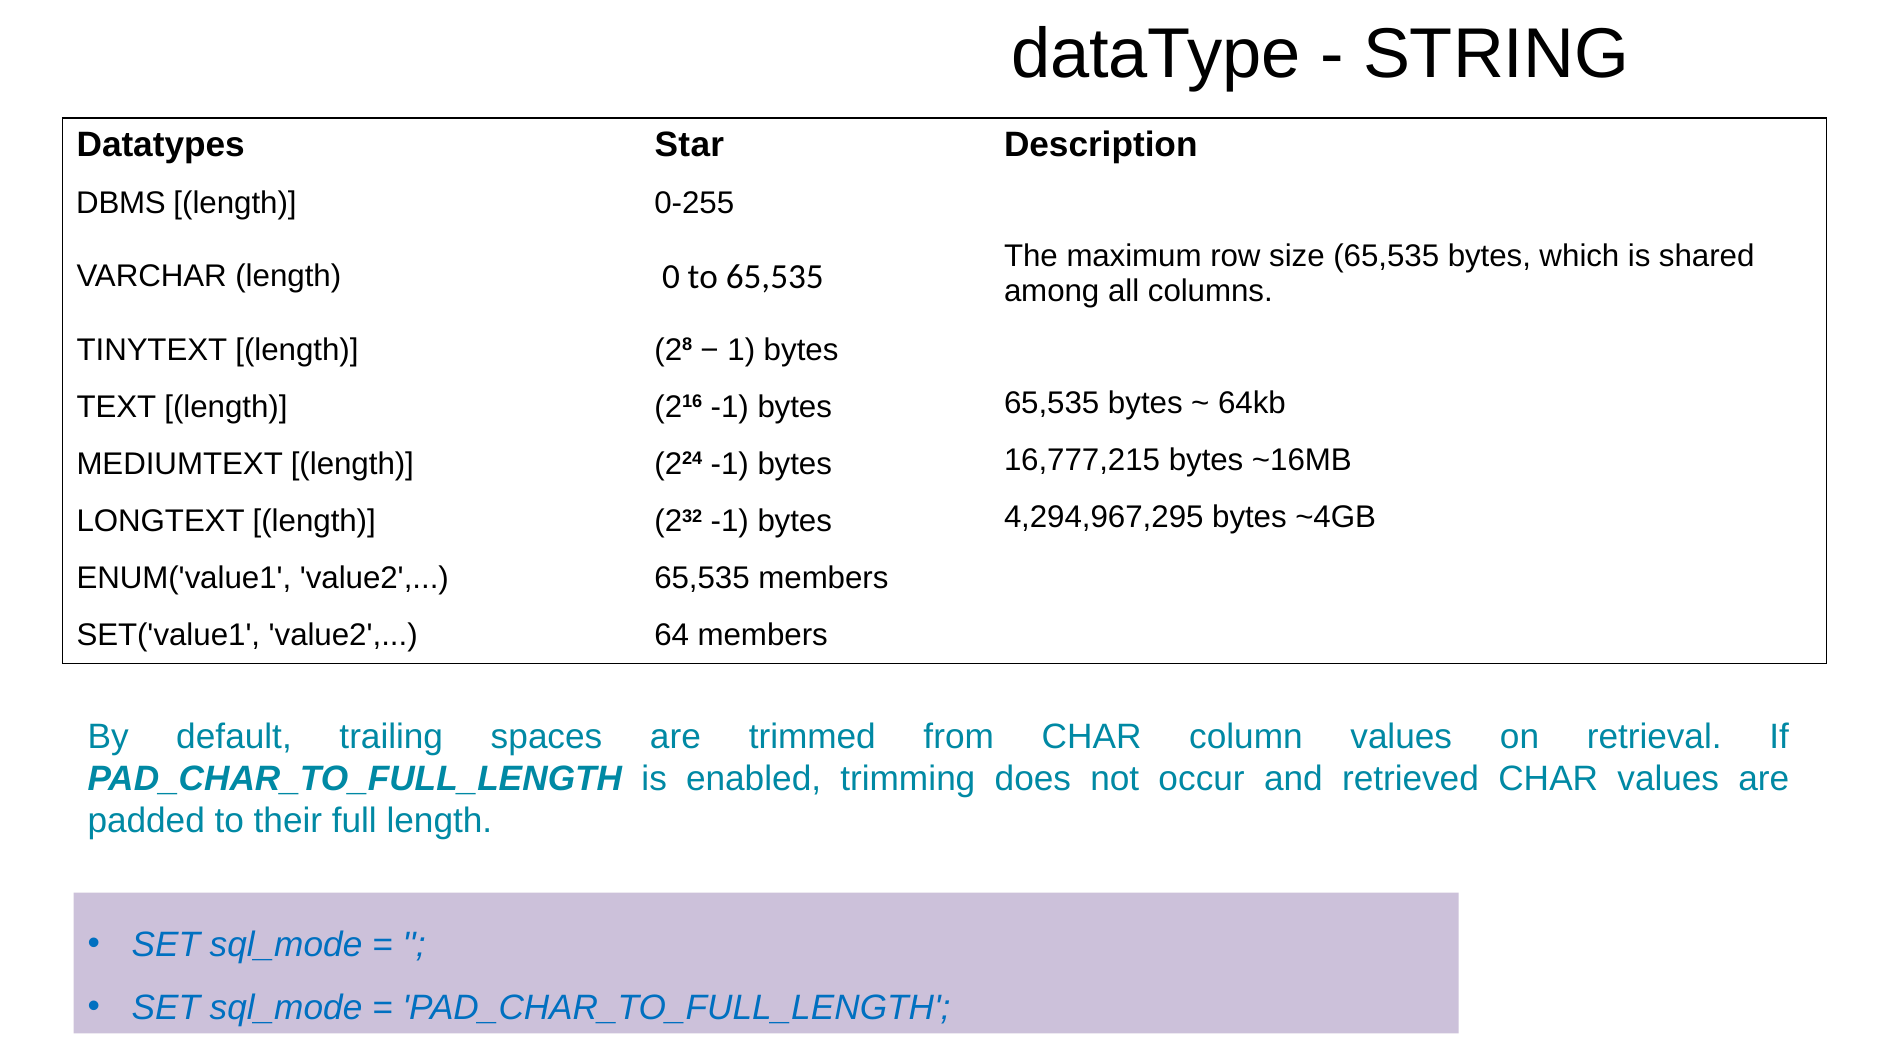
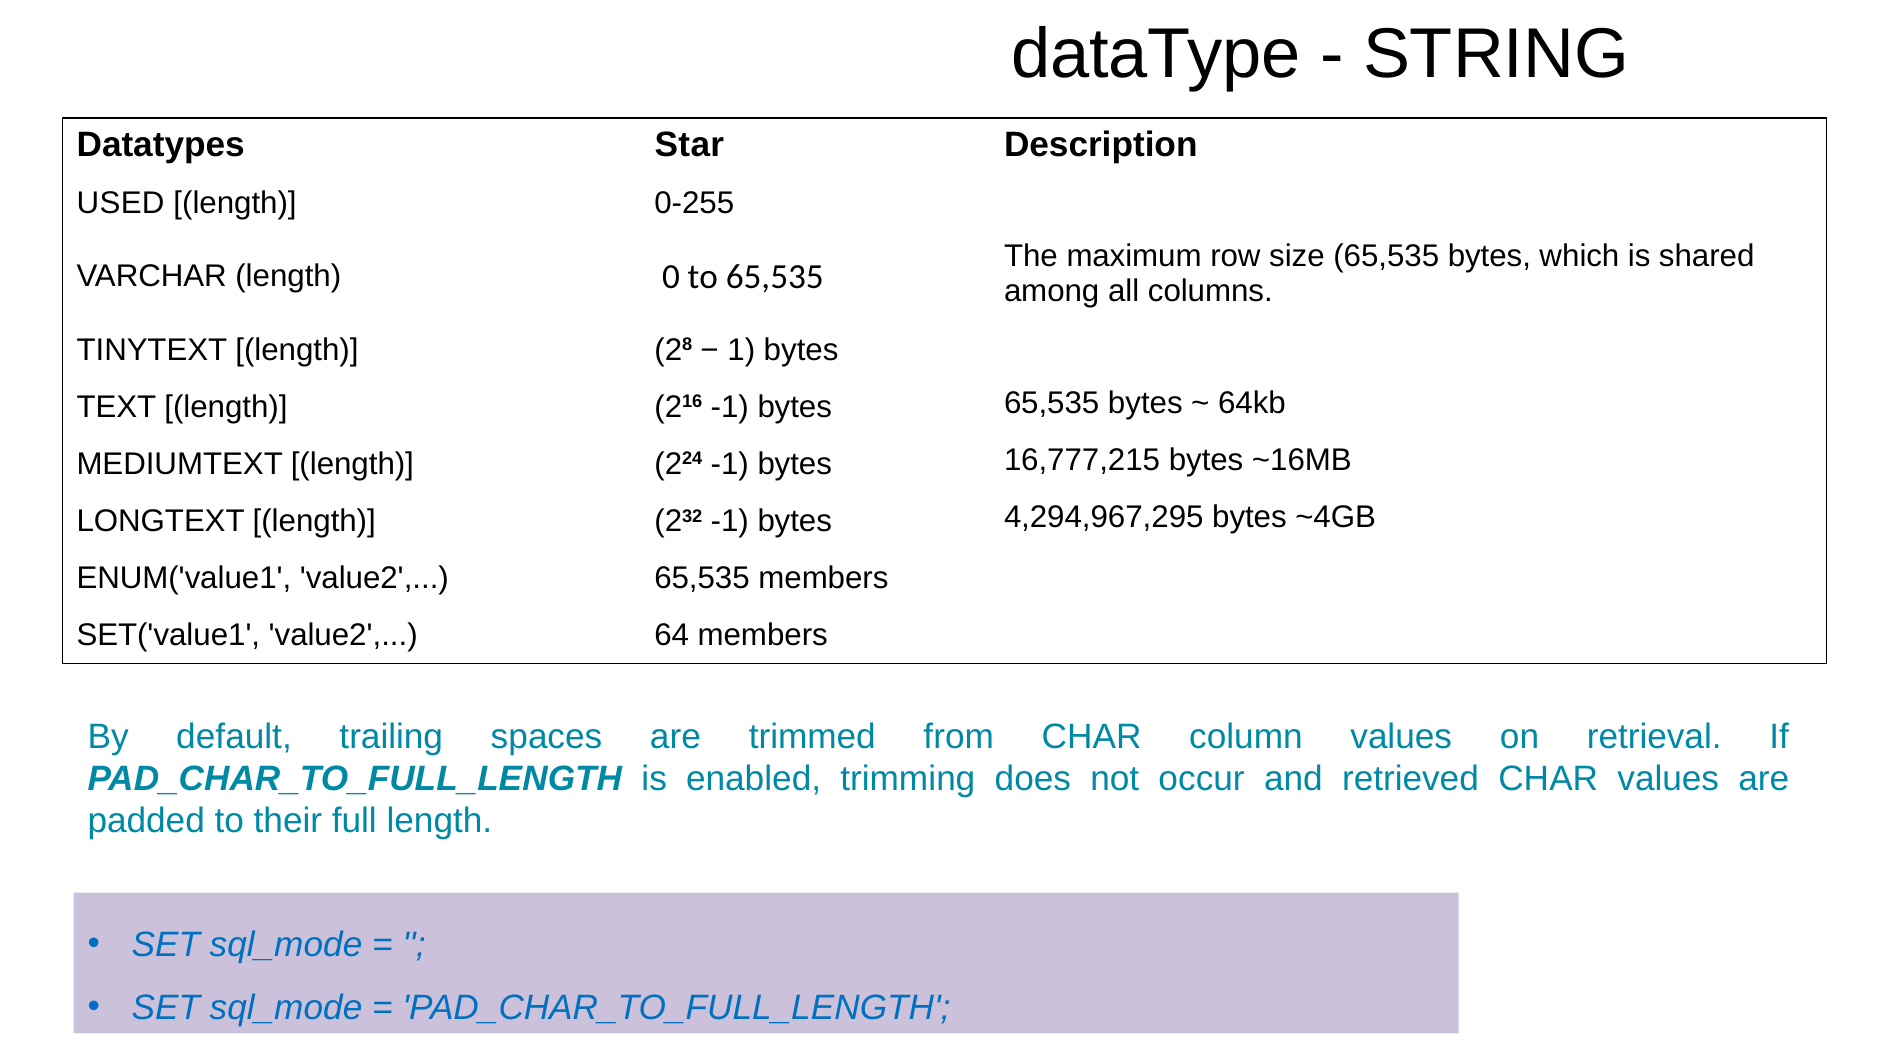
DBMS: DBMS -> USED
